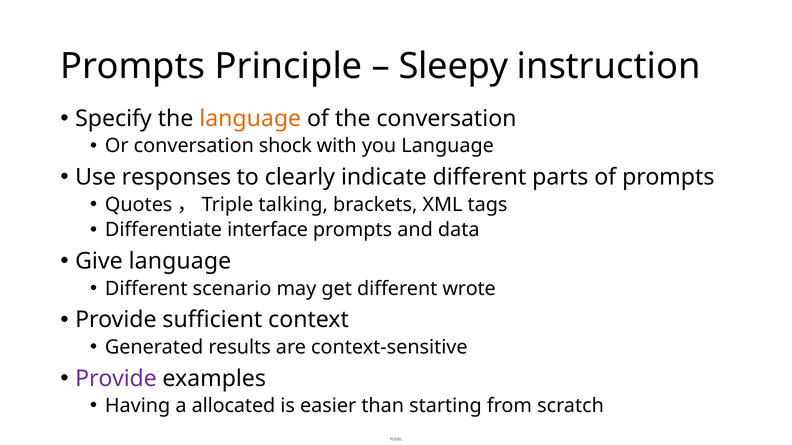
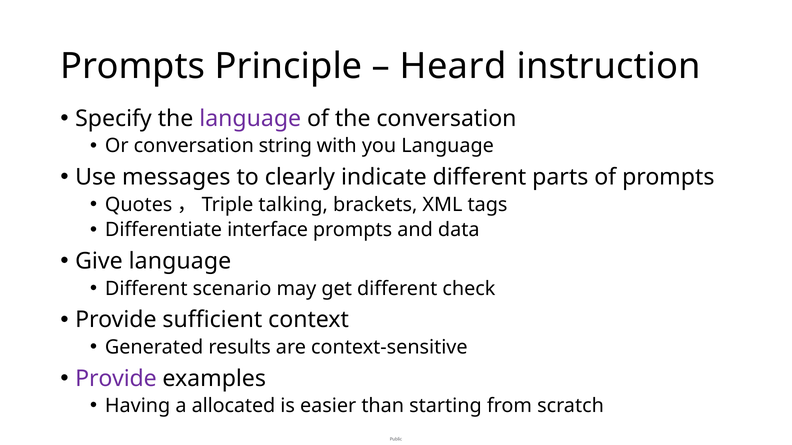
Sleepy: Sleepy -> Heard
language at (250, 119) colour: orange -> purple
shock: shock -> string
responses: responses -> messages
wrote: wrote -> check
